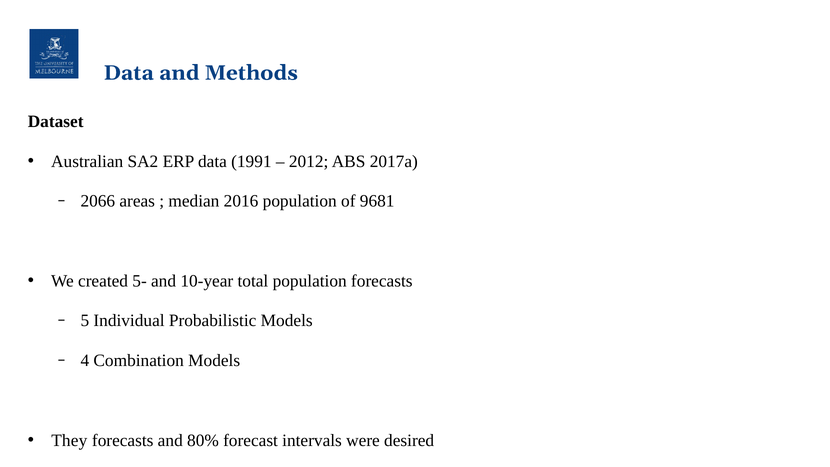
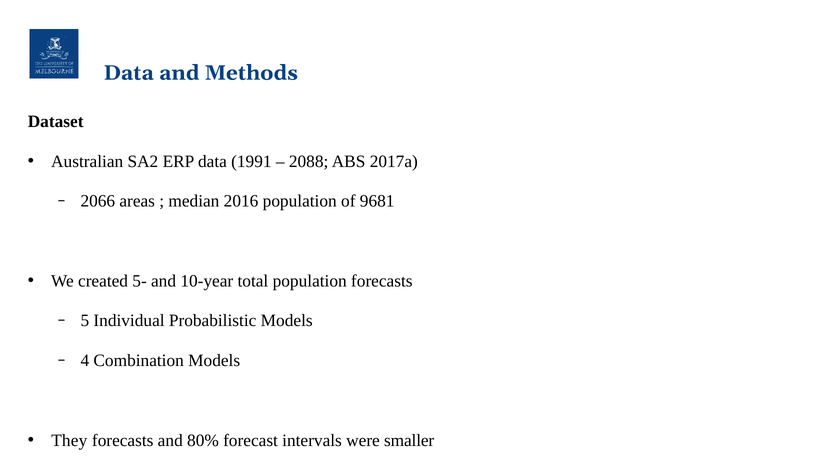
2012: 2012 -> 2088
desired: desired -> smaller
